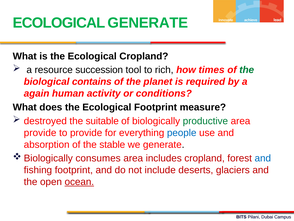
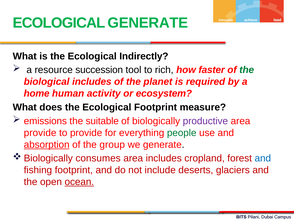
Ecological Cropland: Cropland -> Indirectly
times: times -> faster
biological contains: contains -> includes
again: again -> home
conditions: conditions -> ecosystem
destroyed: destroyed -> emissions
productive colour: green -> purple
people colour: blue -> green
absorption underline: none -> present
stable: stable -> group
